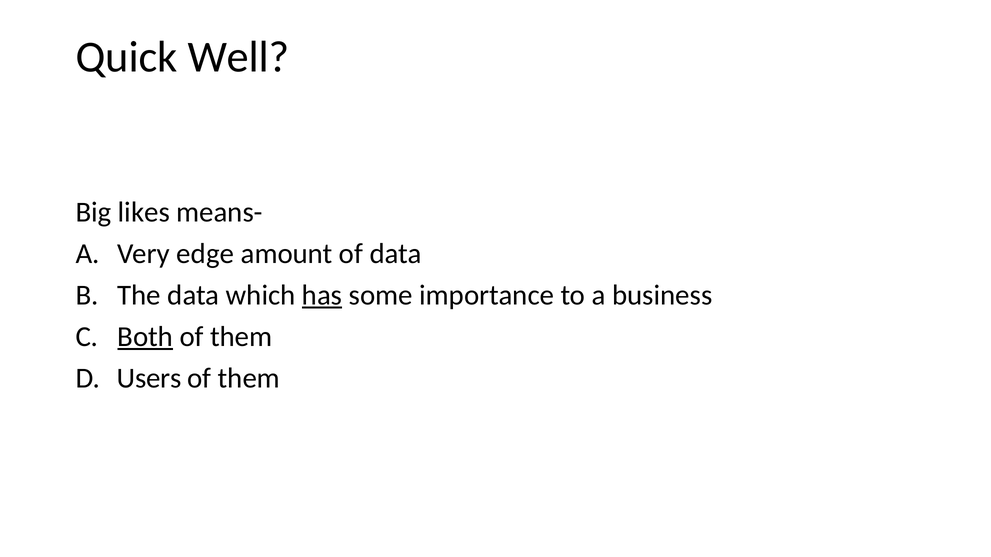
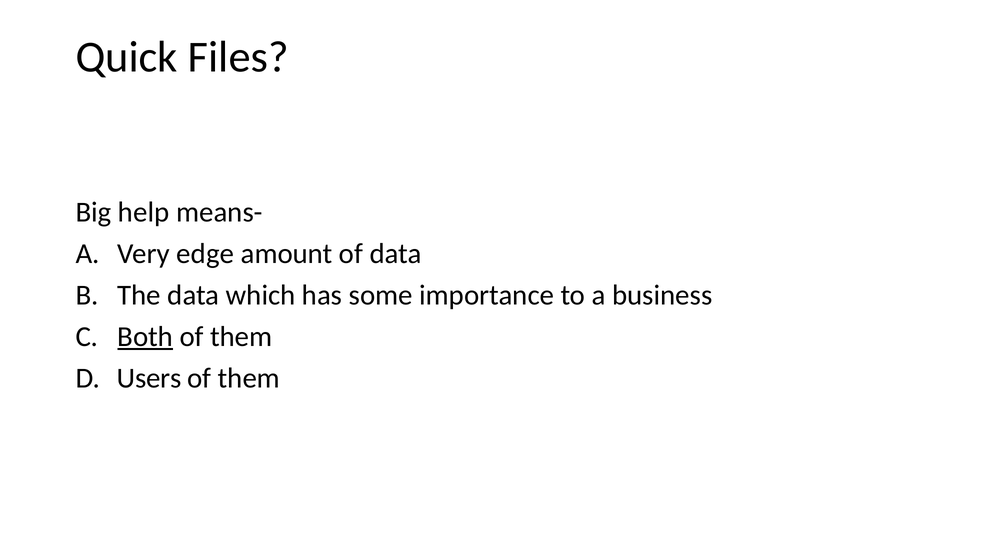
Well: Well -> Files
likes: likes -> help
has underline: present -> none
